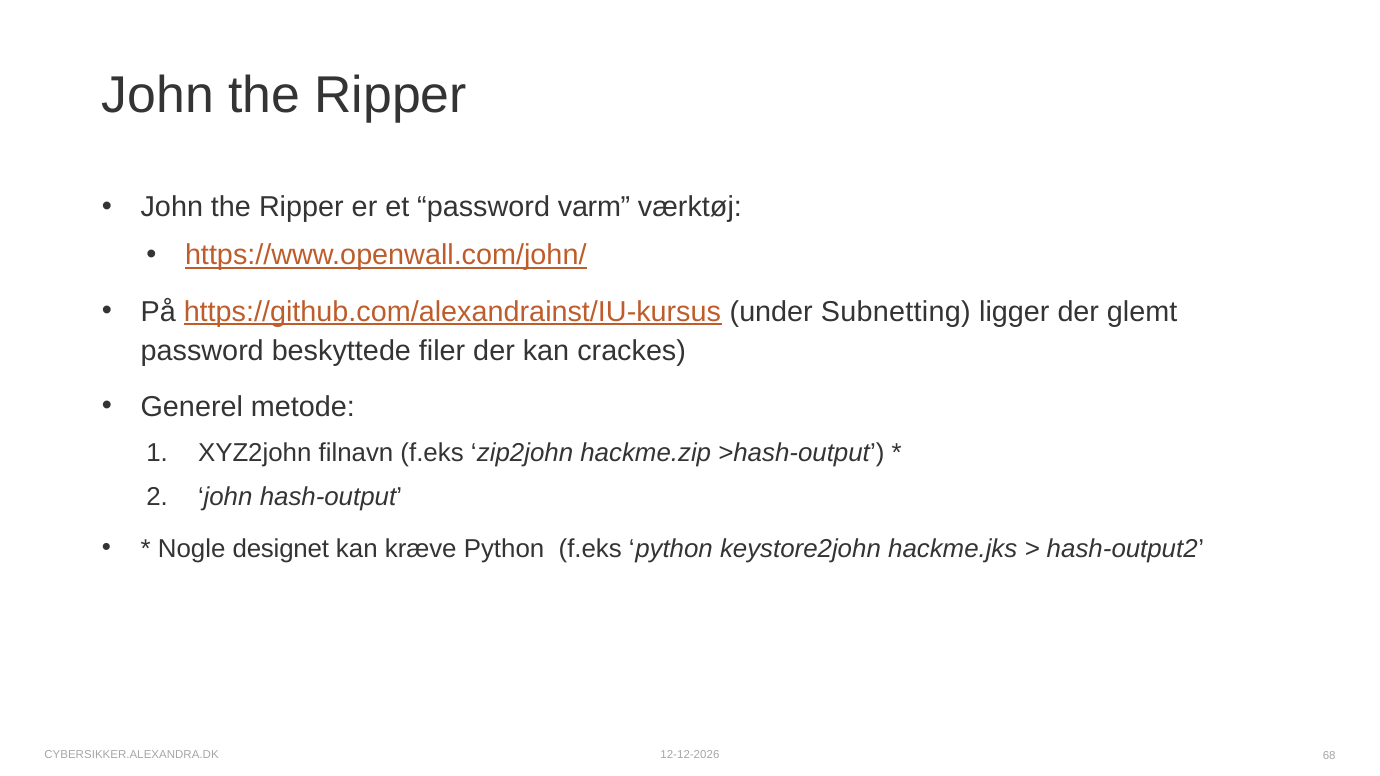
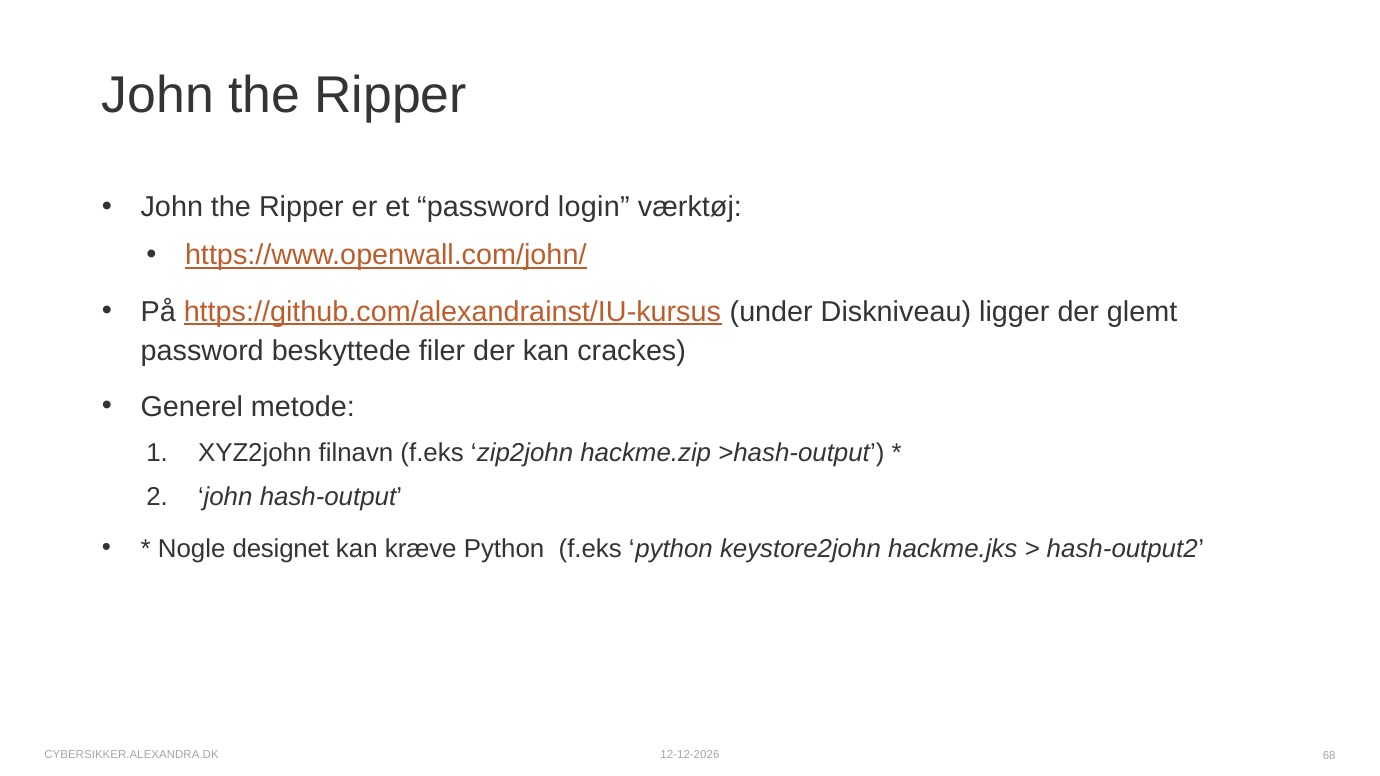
varm: varm -> login
Subnetting: Subnetting -> Diskniveau
